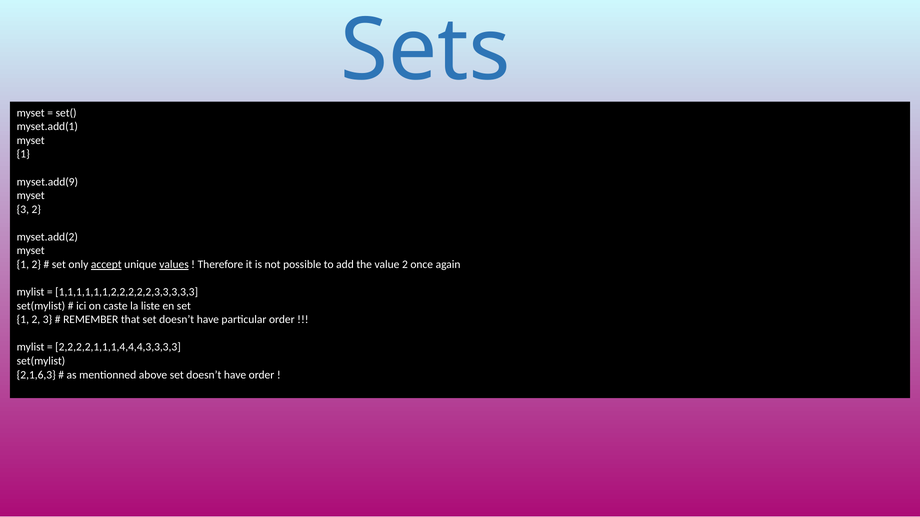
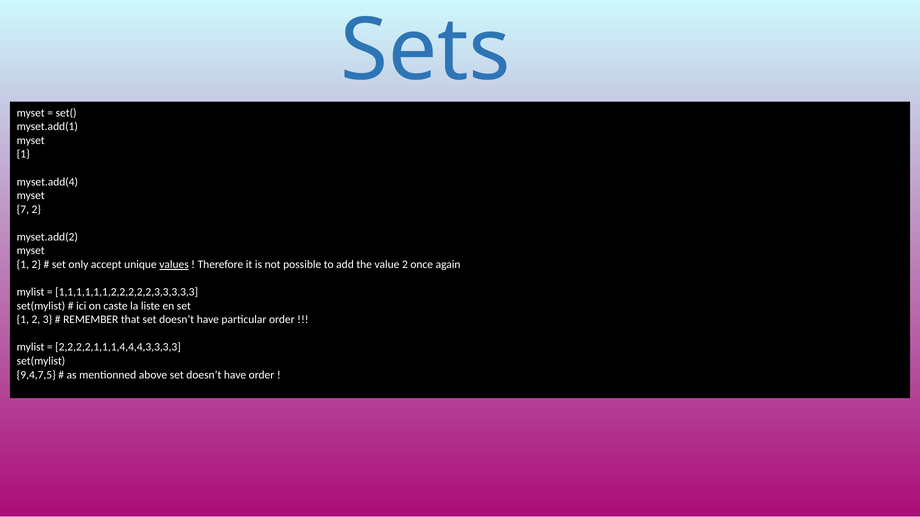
myset.add(9: myset.add(9 -> myset.add(4
3 at (23, 210): 3 -> 7
accept underline: present -> none
2,1,6,3: 2,1,6,3 -> 9,4,7,5
